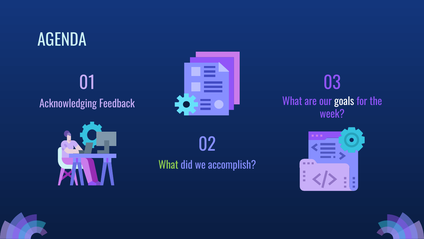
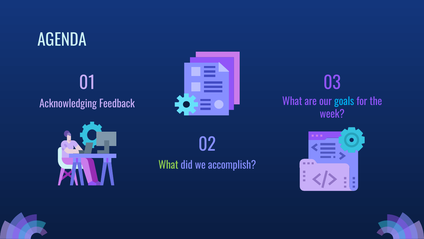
goals colour: white -> light blue
